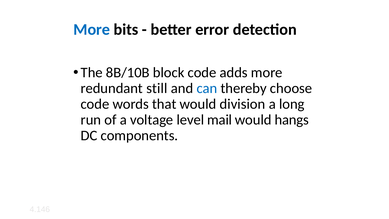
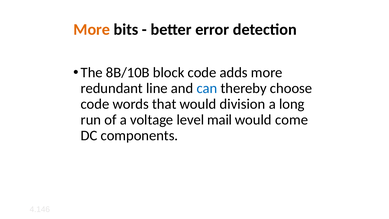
More at (92, 30) colour: blue -> orange
still: still -> line
hangs: hangs -> come
